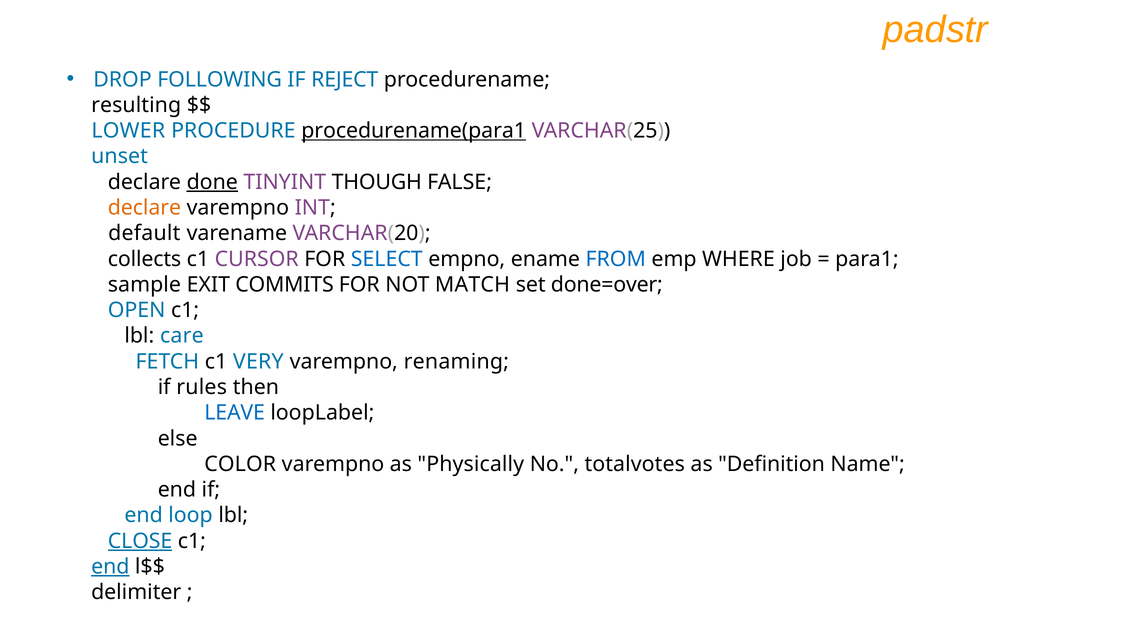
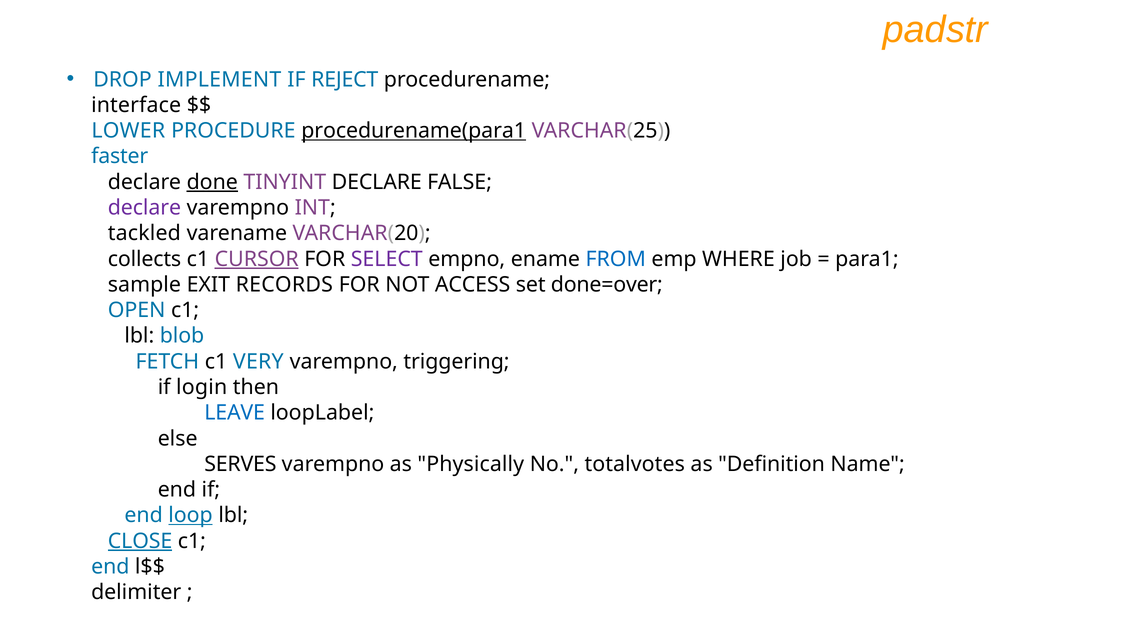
FOLLOWING: FOLLOWING -> IMPLEMENT
resulting: resulting -> interface
unset: unset -> faster
TINYINT THOUGH: THOUGH -> DECLARE
declare at (144, 208) colour: orange -> purple
default: default -> tackled
CURSOR underline: none -> present
SELECT colour: blue -> purple
COMMITS: COMMITS -> RECORDS
MATCH: MATCH -> ACCESS
care: care -> blob
renaming: renaming -> triggering
rules: rules -> login
COLOR: COLOR -> SERVES
loop underline: none -> present
end at (110, 566) underline: present -> none
